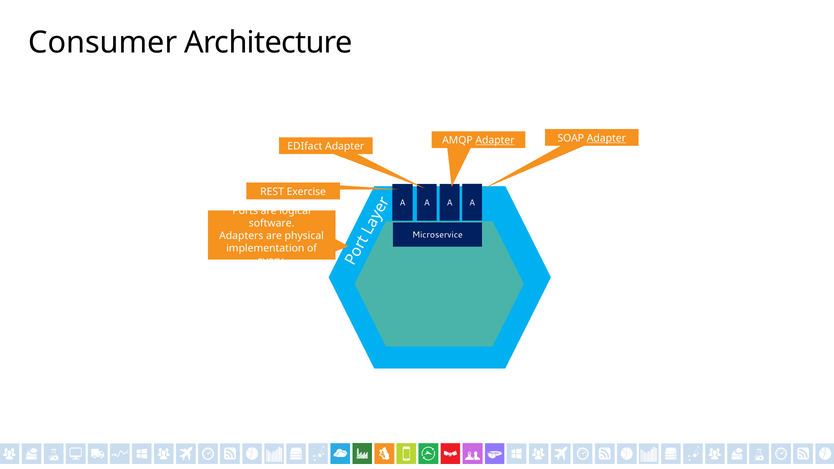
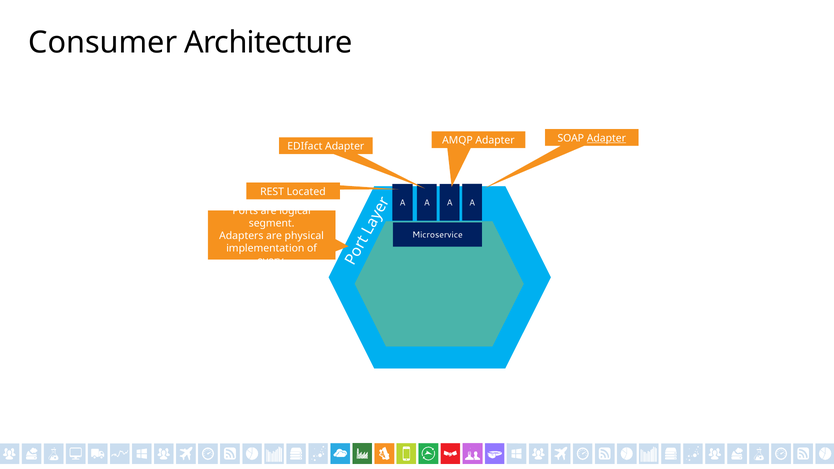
Adapter at (495, 140) underline: present -> none
Exercise: Exercise -> Located
software: software -> segment
